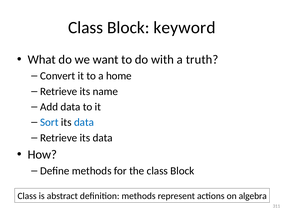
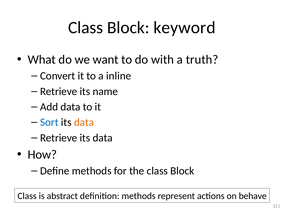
home: home -> inline
data at (84, 122) colour: blue -> orange
algebra: algebra -> behave
